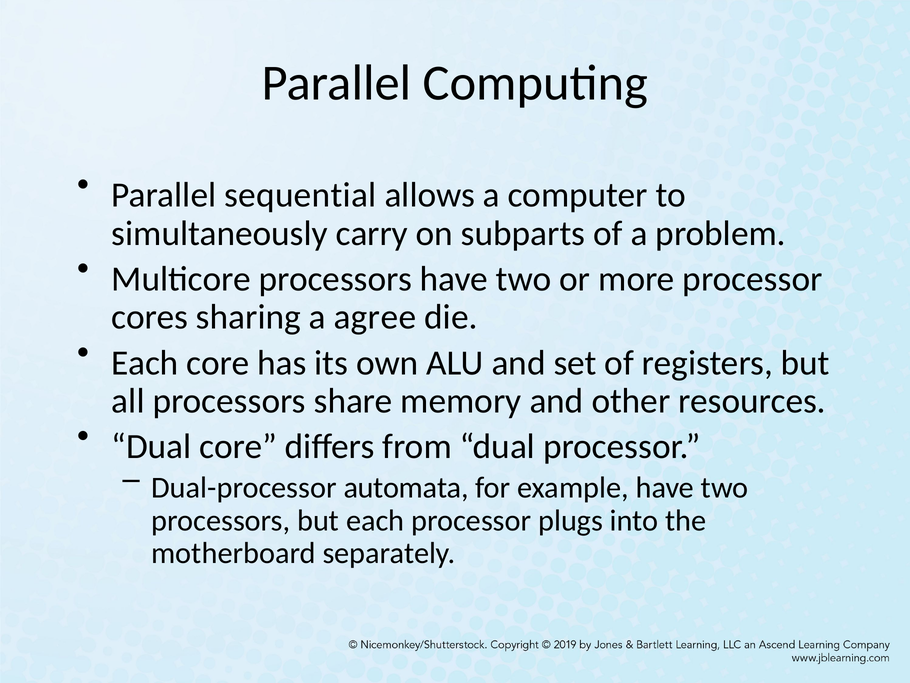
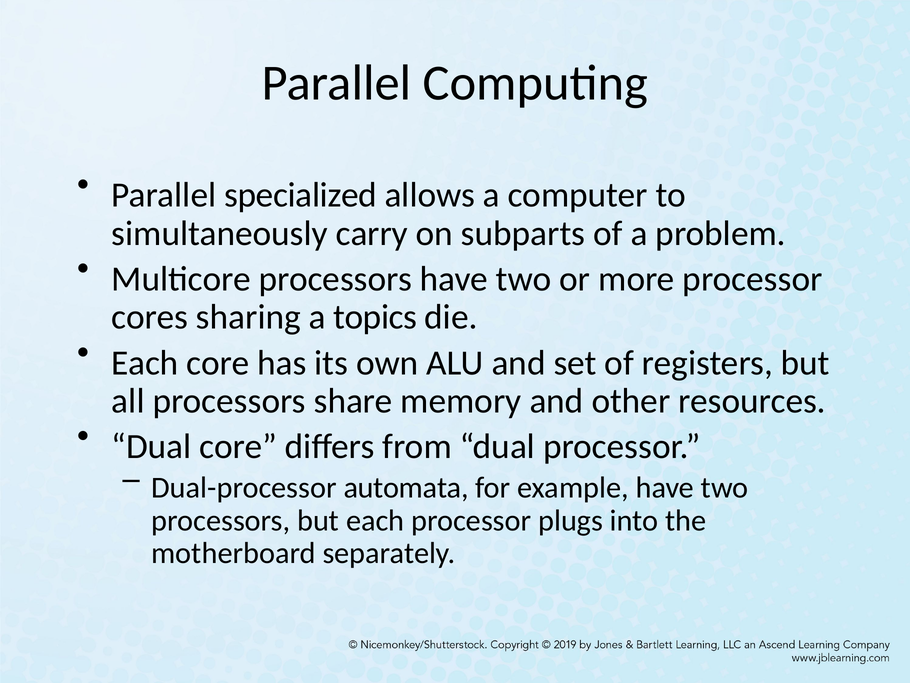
sequential: sequential -> specialized
agree: agree -> topics
